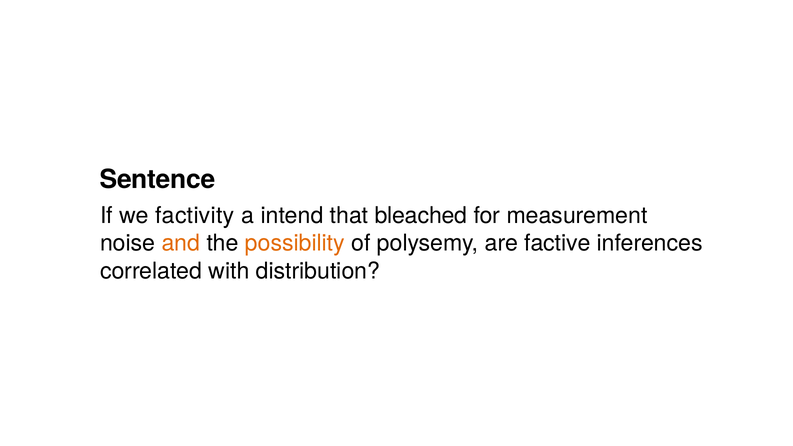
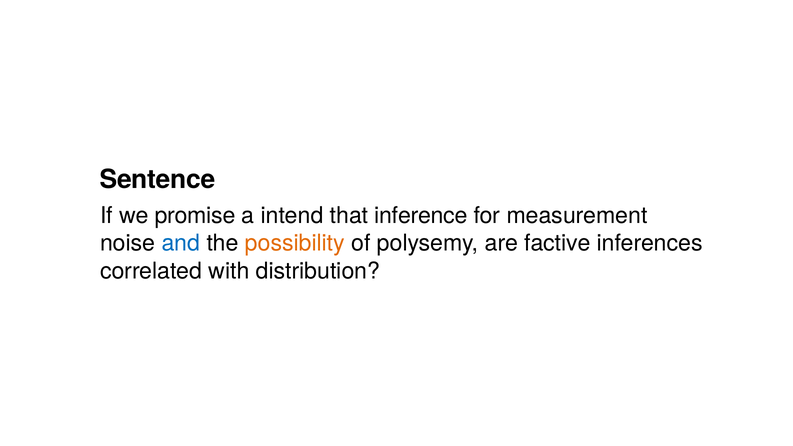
factivity: factivity -> promise
bleached: bleached -> inference
and colour: orange -> blue
